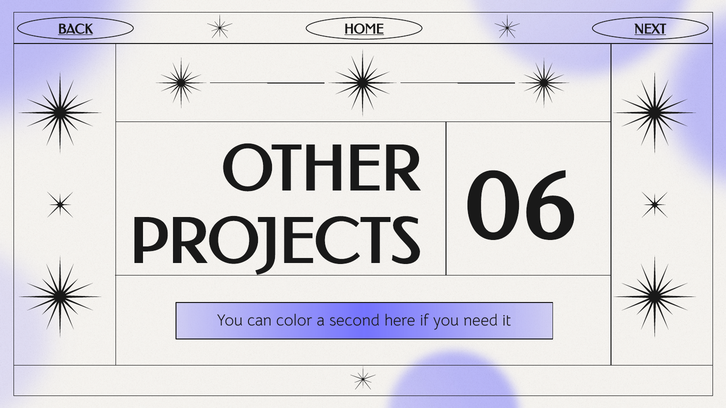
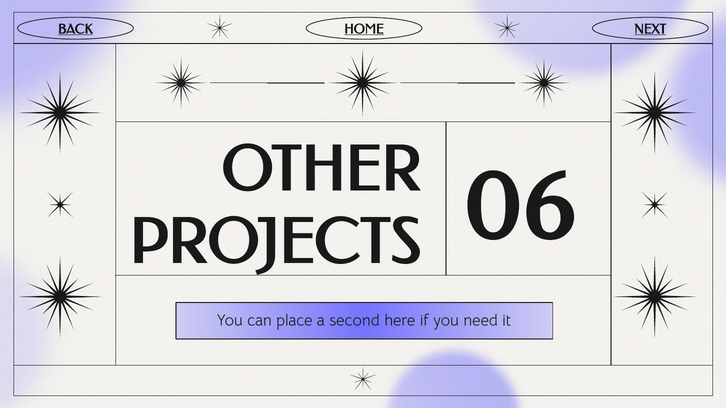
color: color -> place
